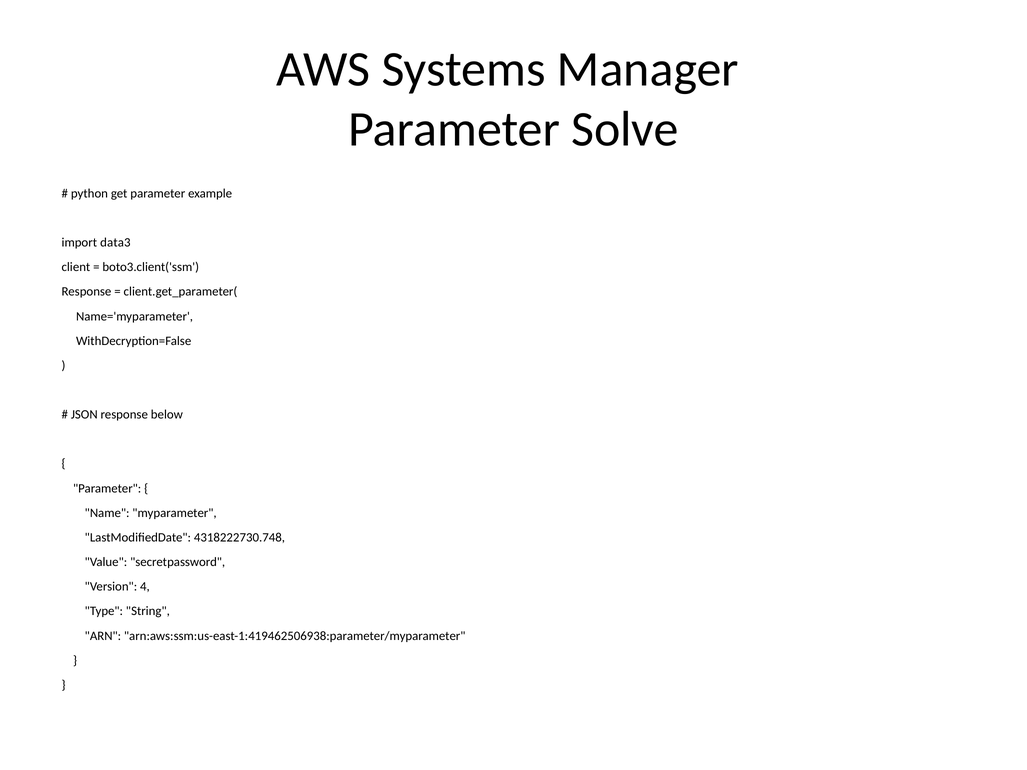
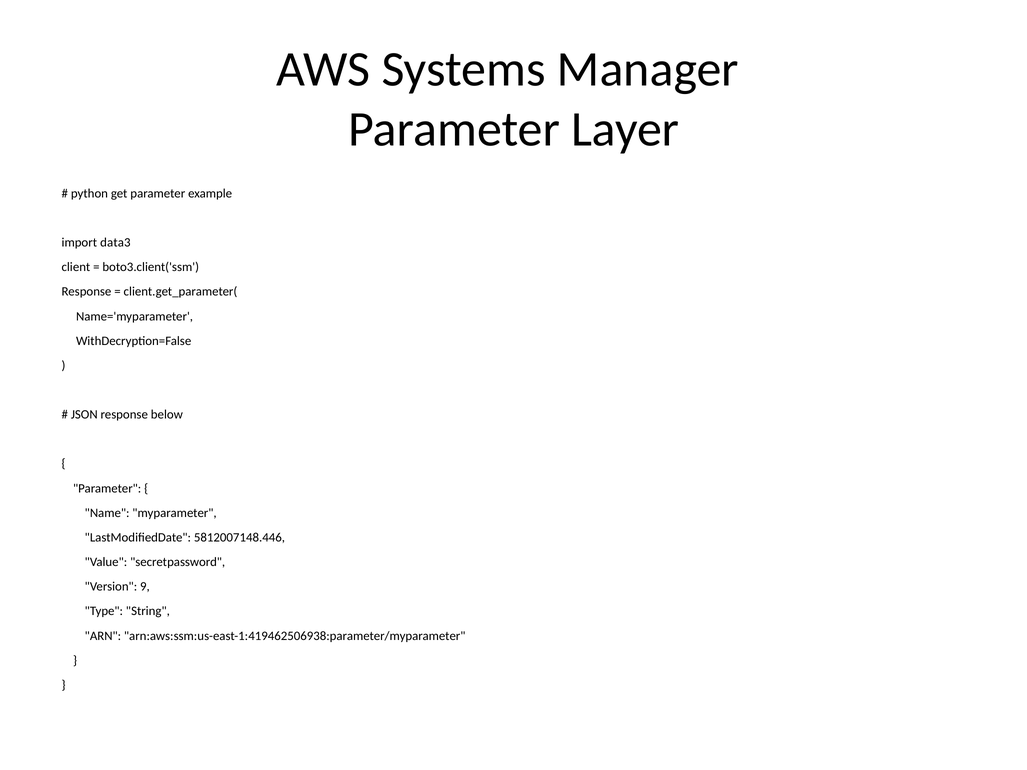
Solve: Solve -> Layer
4318222730.748: 4318222730.748 -> 5812007148.446
4: 4 -> 9
